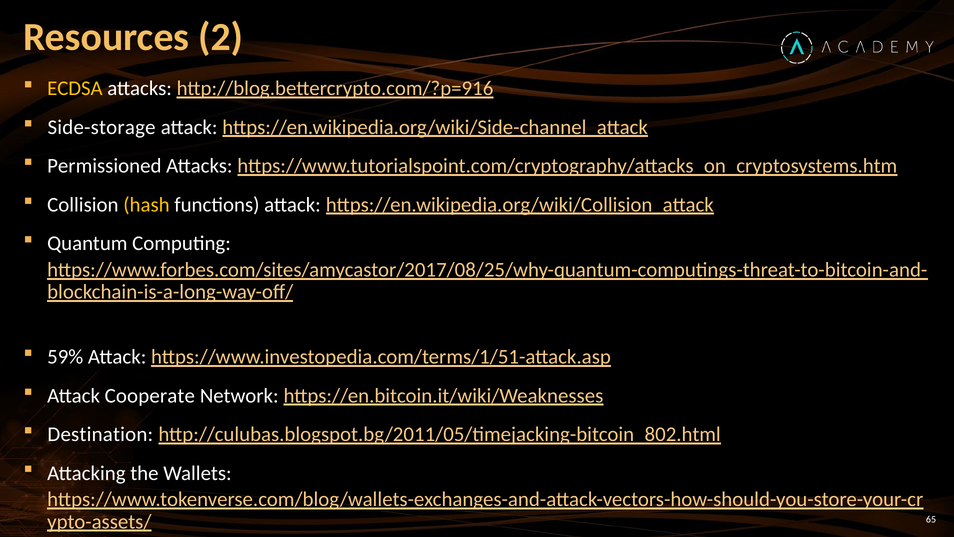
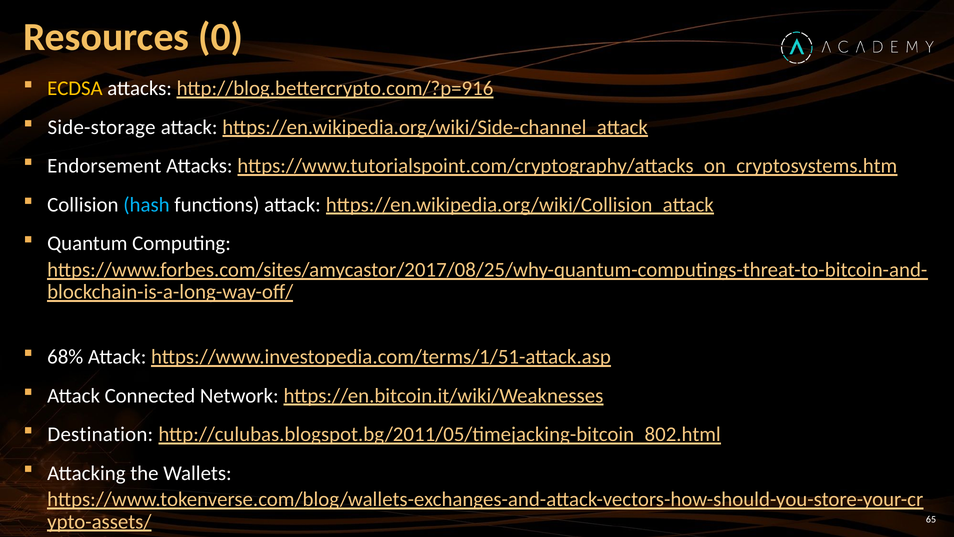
2: 2 -> 0
Permissioned: Permissioned -> Endorsement
hash colour: yellow -> light blue
59%: 59% -> 68%
Cooperate: Cooperate -> Connected
